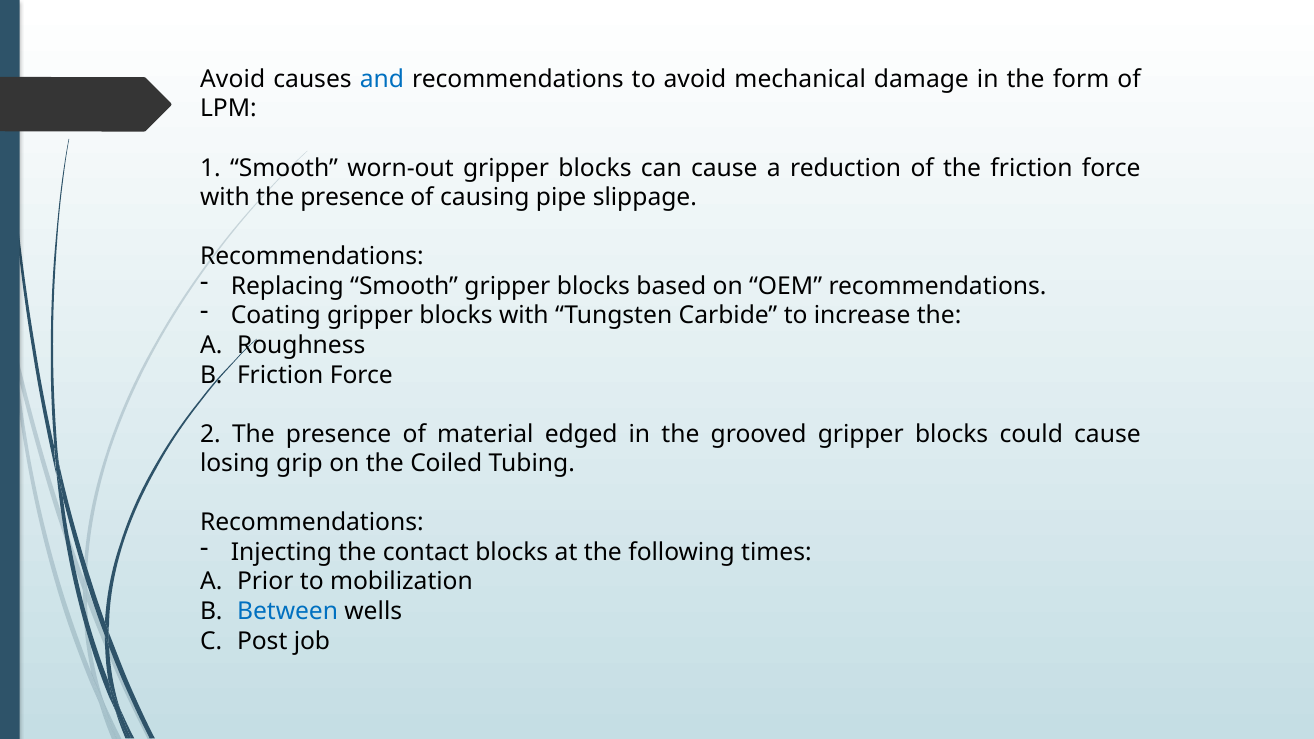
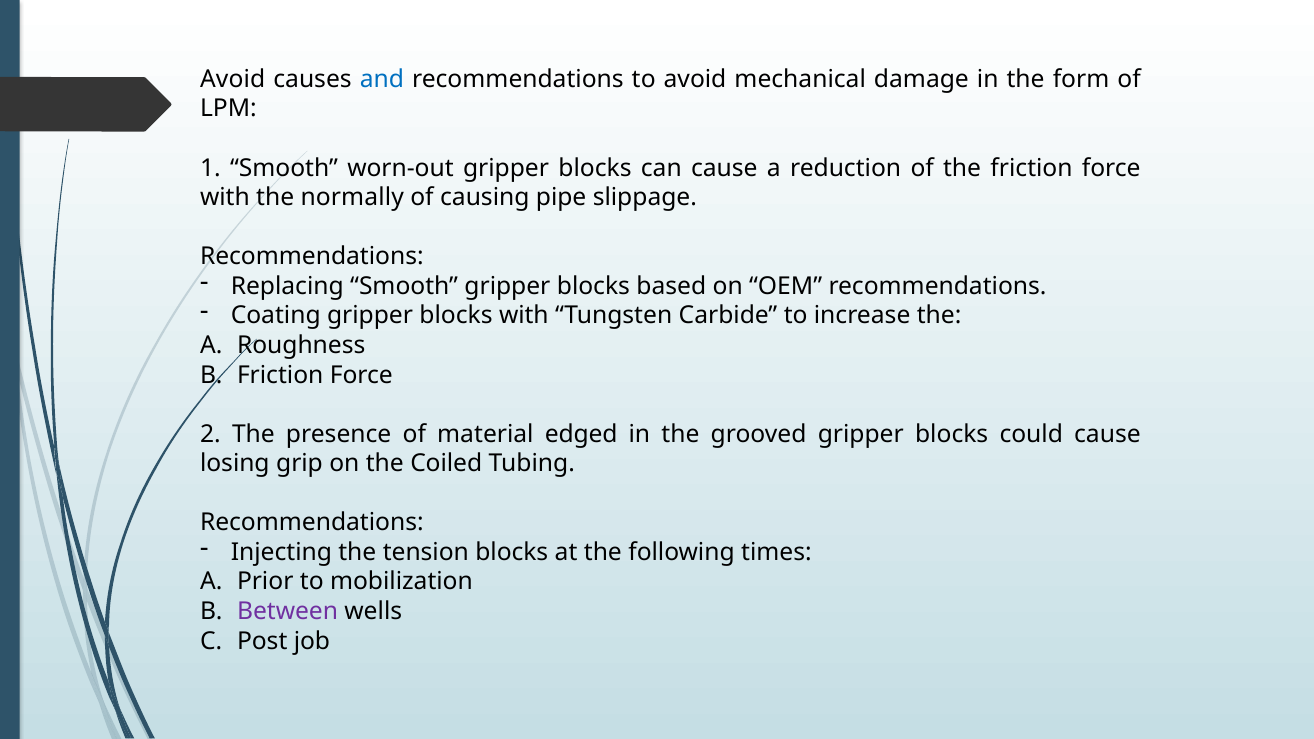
with the presence: presence -> normally
contact: contact -> tension
Between colour: blue -> purple
